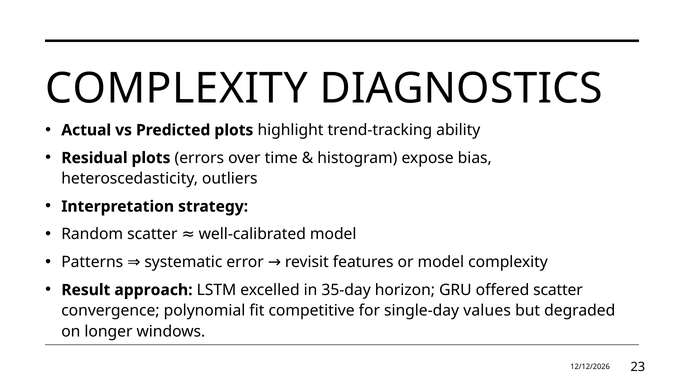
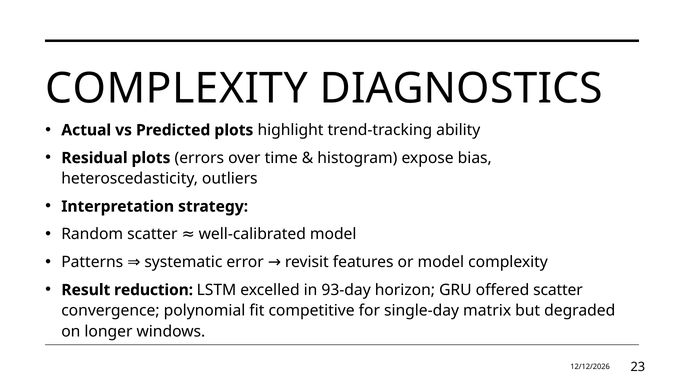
approach: approach -> reduction
35-day: 35-day -> 93-day
values: values -> matrix
